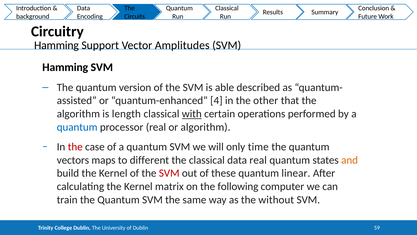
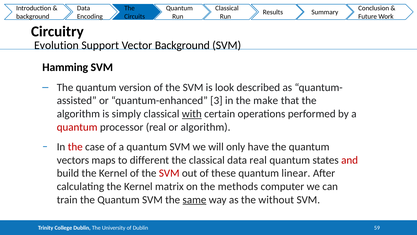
Hamming at (56, 45): Hamming -> Evolution
Vector Amplitudes: Amplitudes -> Background
able: able -> look
4: 4 -> 3
other: other -> make
length: length -> simply
quantum at (77, 127) colour: blue -> red
time: time -> have
and colour: orange -> red
following: following -> methods
same underline: none -> present
